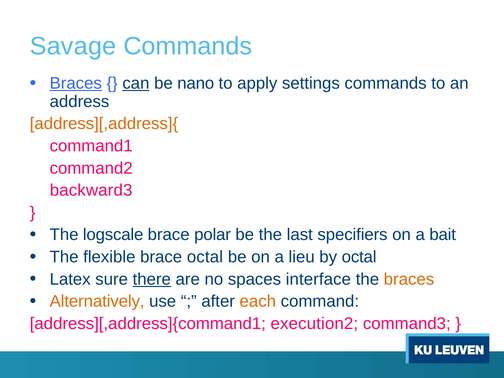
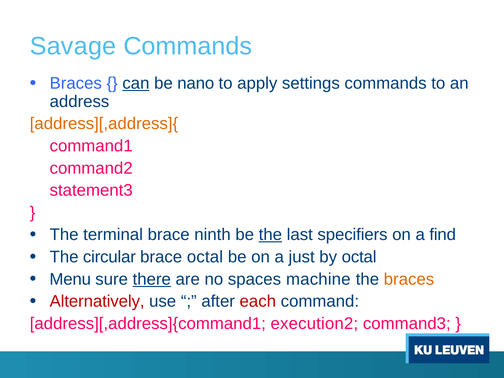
Braces at (76, 83) underline: present -> none
backward3: backward3 -> statement3
logscale: logscale -> terminal
polar: polar -> ninth
the at (270, 235) underline: none -> present
bait: bait -> find
flexible: flexible -> circular
lieu: lieu -> just
Latex: Latex -> Menu
interface: interface -> machine
Alternatively colour: orange -> red
each colour: orange -> red
